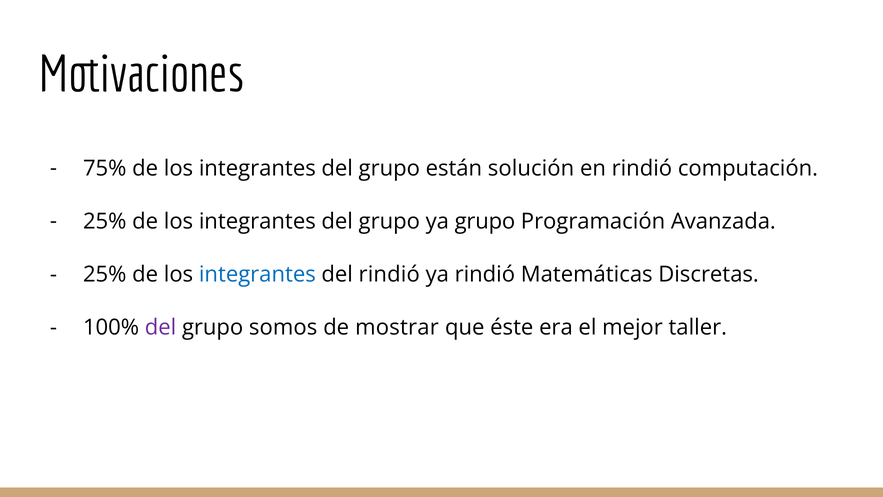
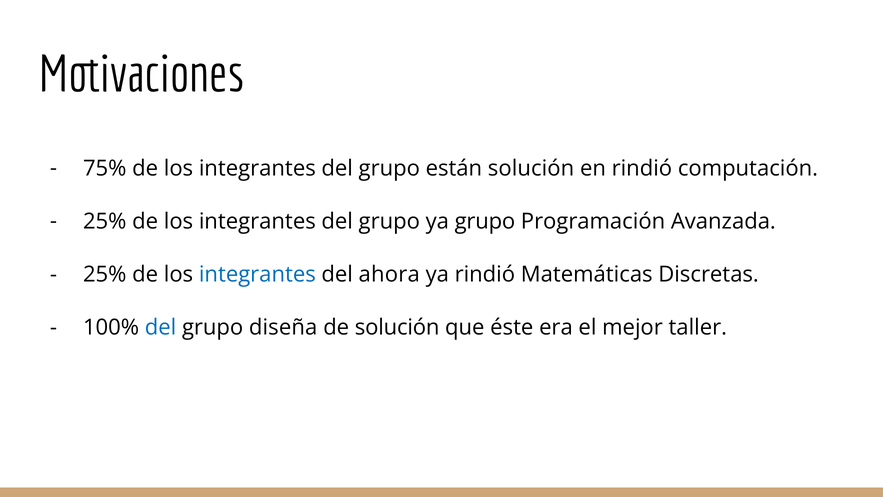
del rindió: rindió -> ahora
del at (161, 327) colour: purple -> blue
somos: somos -> diseña
de mostrar: mostrar -> solución
